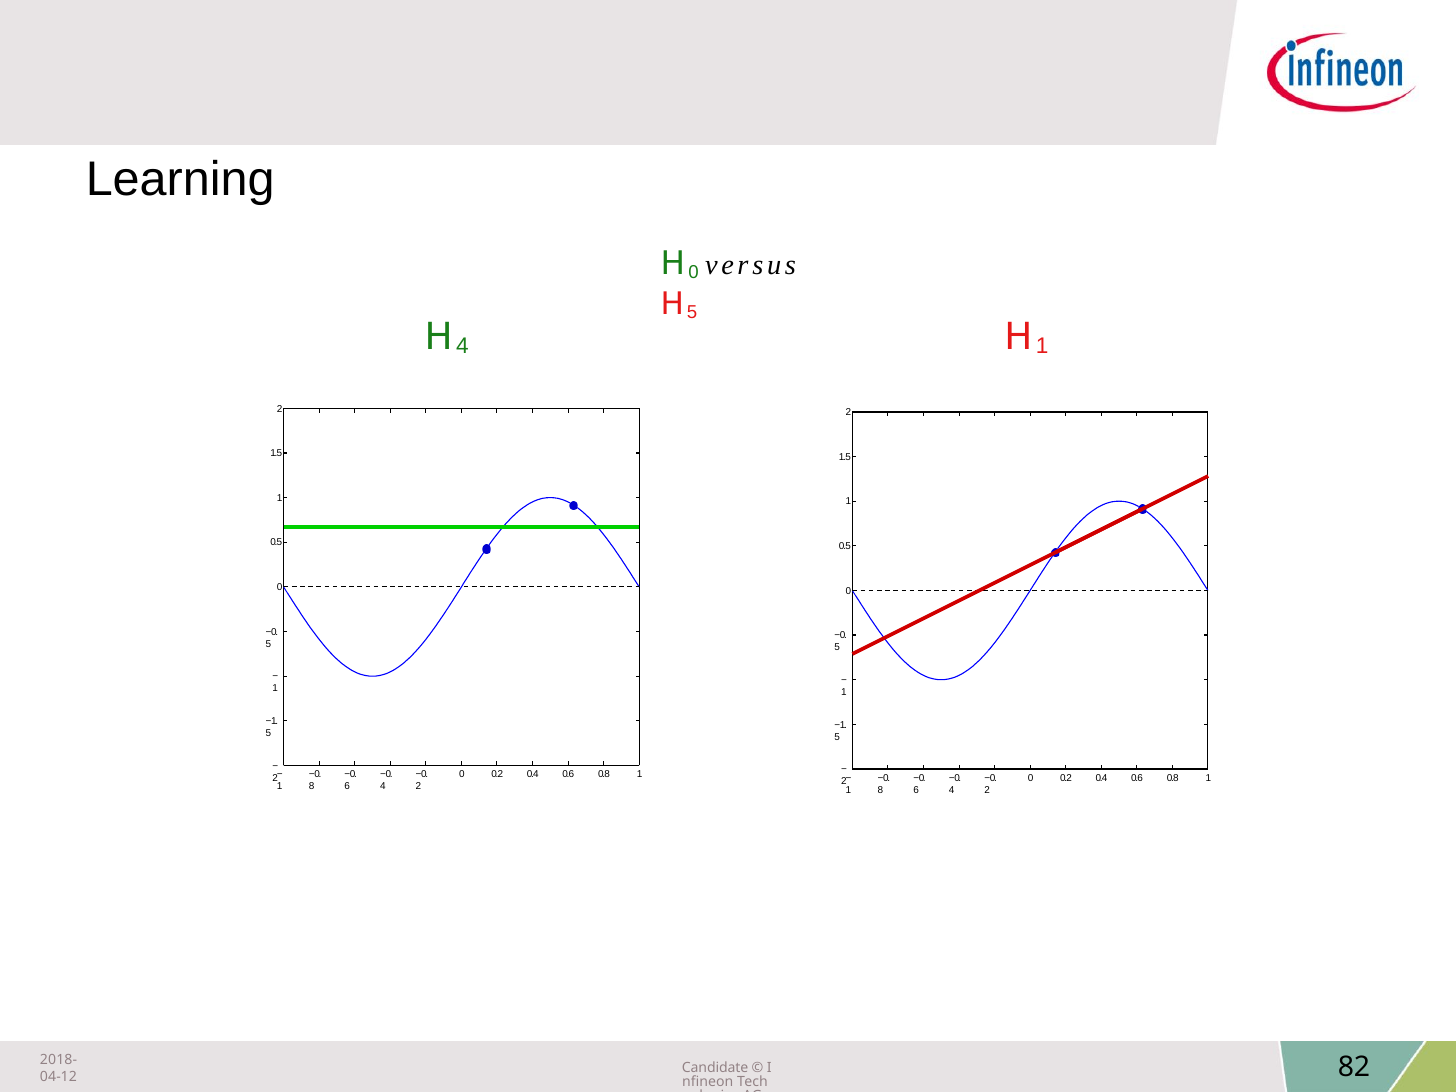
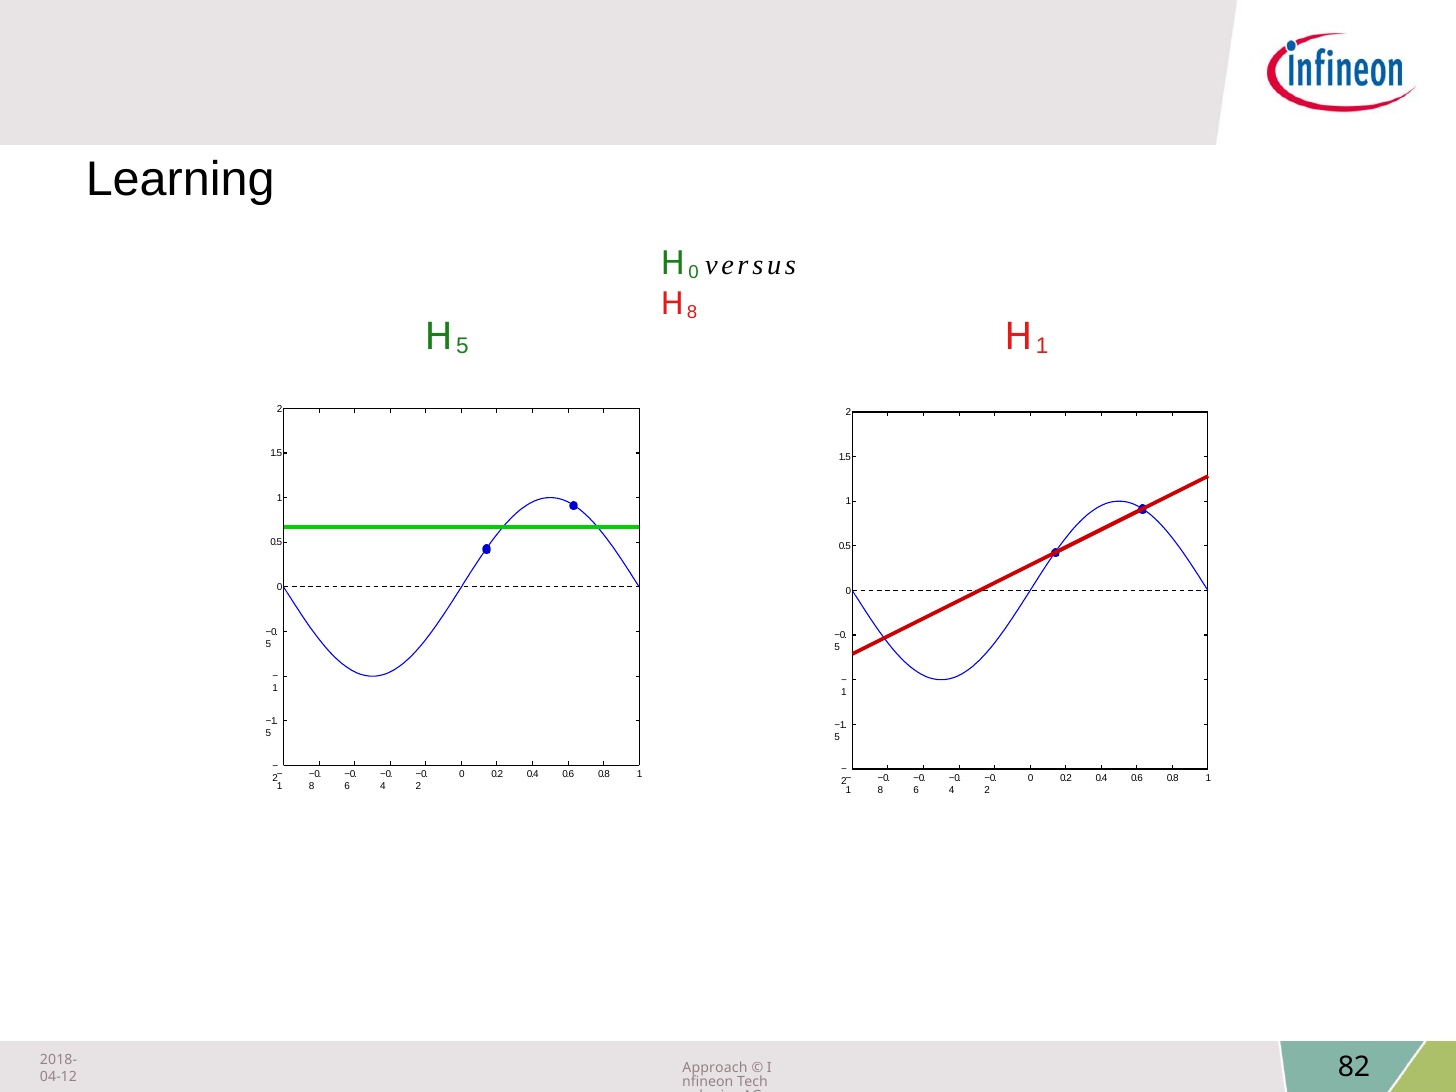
5 at (692, 312): 5 -> 8
4 at (462, 346): 4 -> 5
Candidate: Candidate -> Approach
